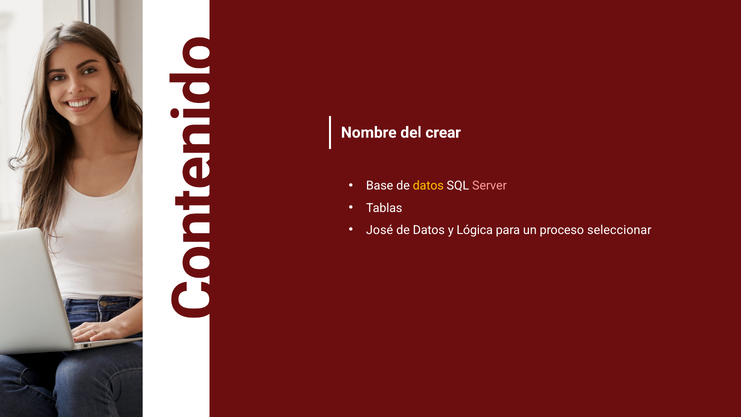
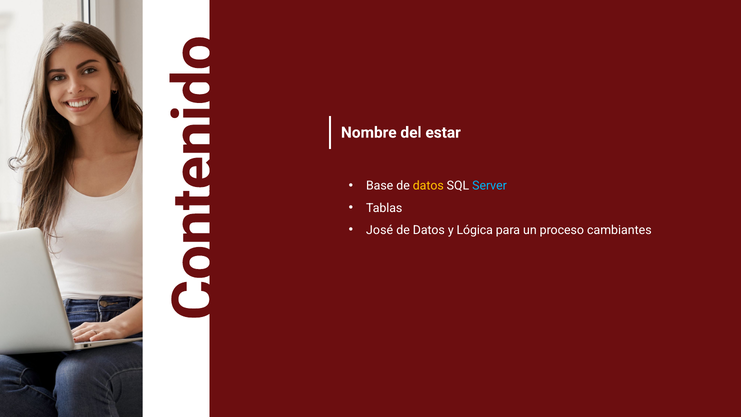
crear: crear -> estar
Server colour: pink -> light blue
seleccionar: seleccionar -> cambiantes
